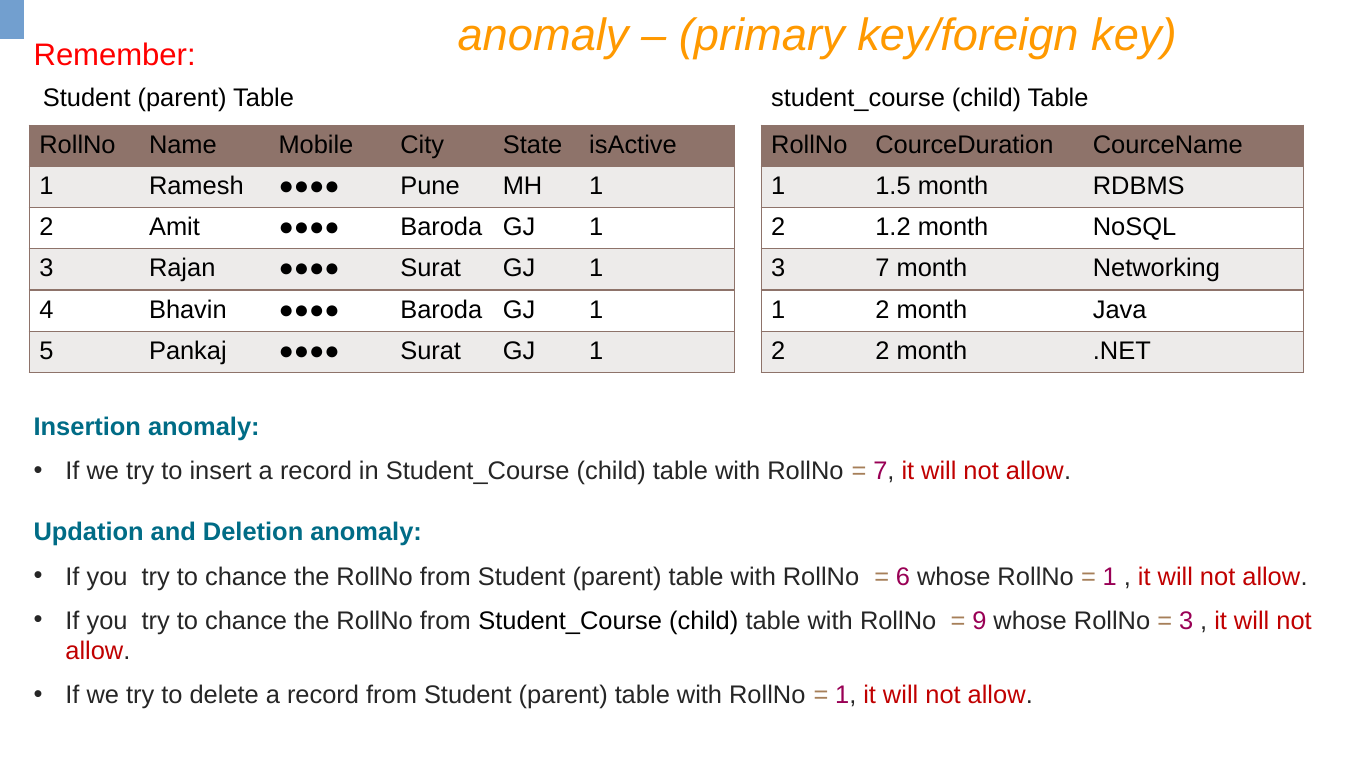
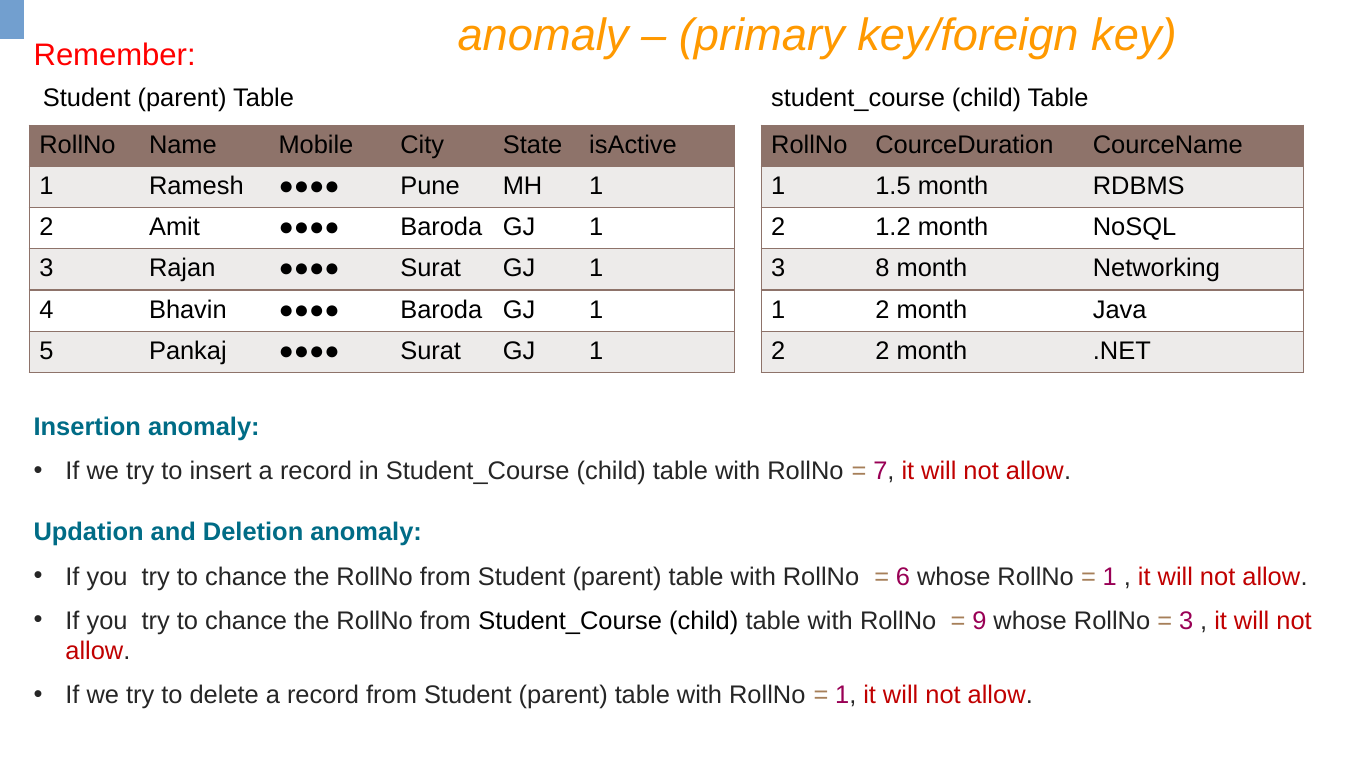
3 7: 7 -> 8
